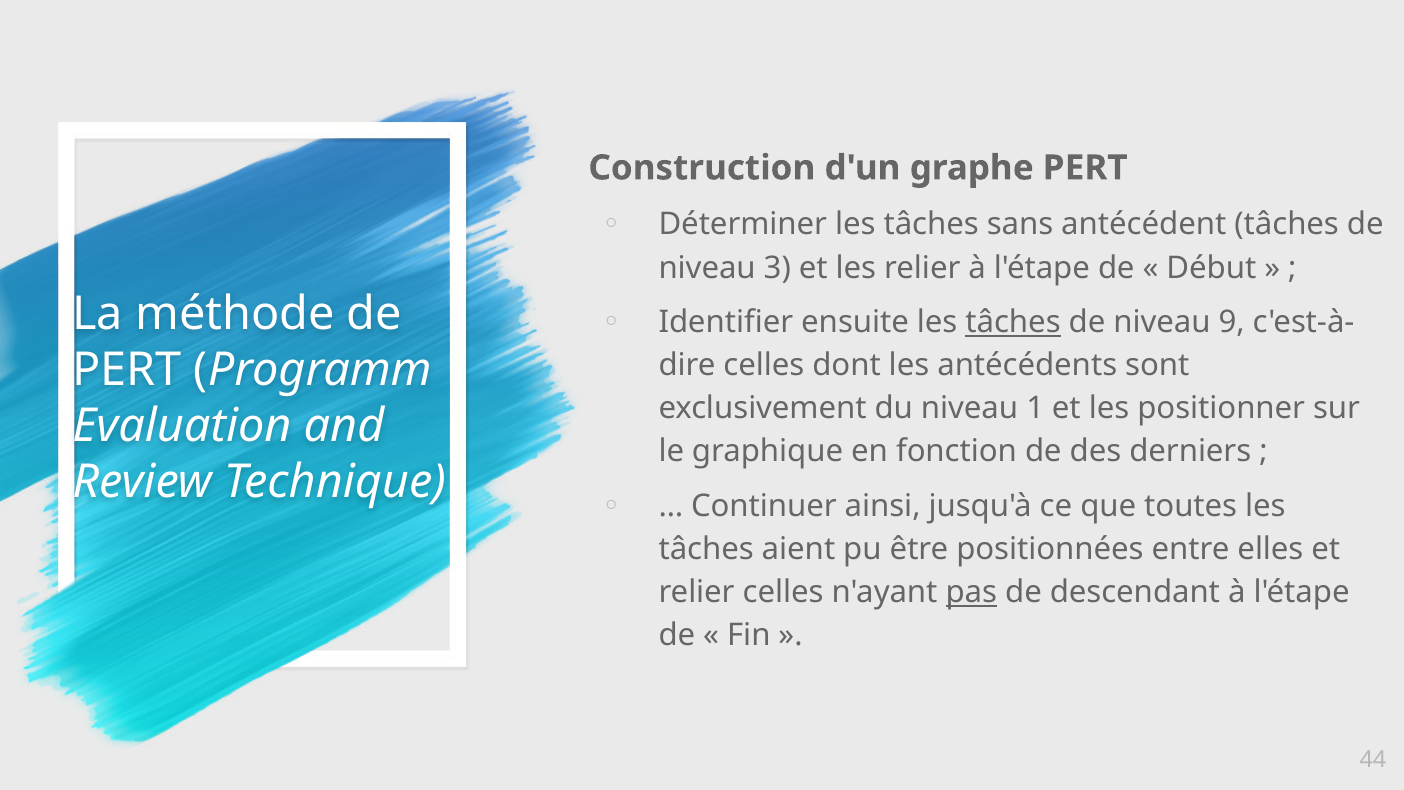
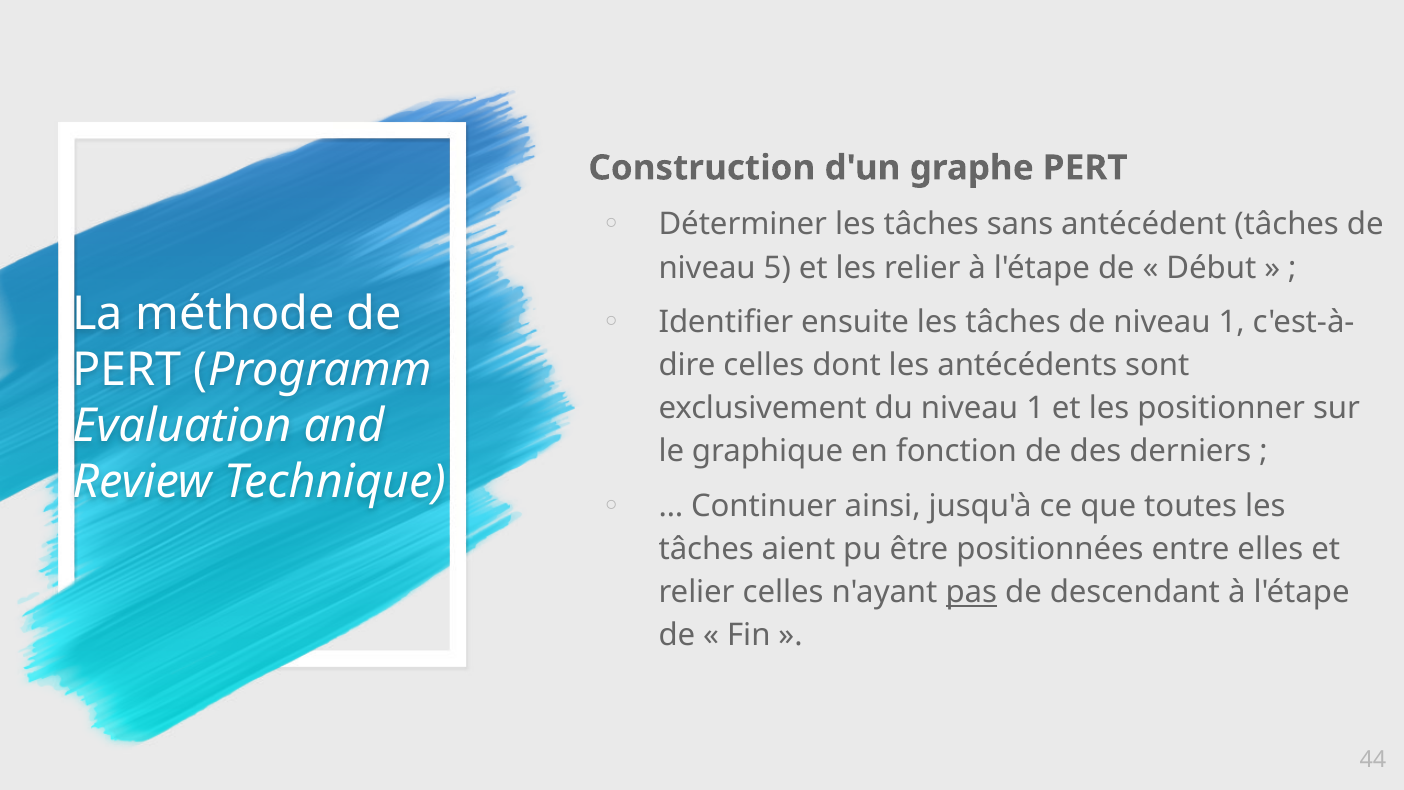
3: 3 -> 5
tâches at (1013, 322) underline: present -> none
de niveau 9: 9 -> 1
